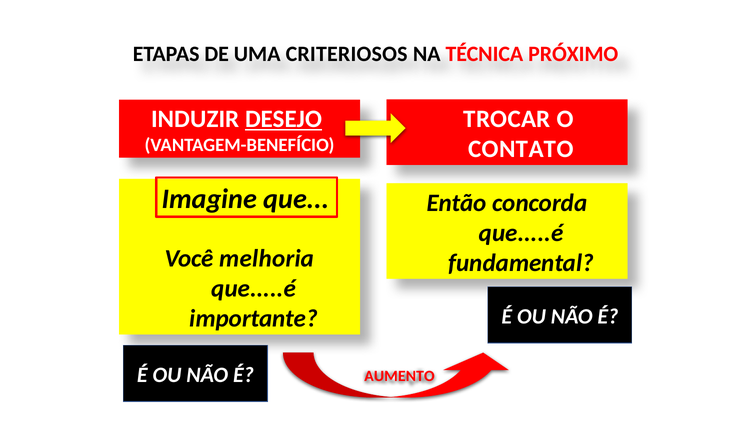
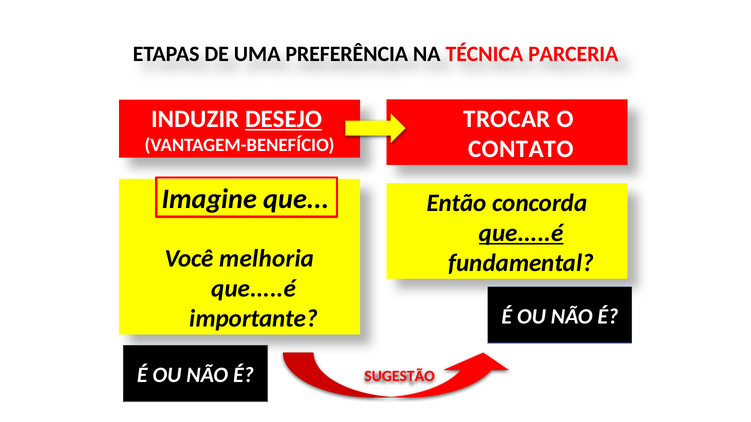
CRITERIOSOS: CRITERIOSOS -> PREFERÊNCIA
PRÓXIMO: PRÓXIMO -> PARCERIA
que.....é at (521, 233) underline: none -> present
AUMENTO: AUMENTO -> SUGESTÃO
